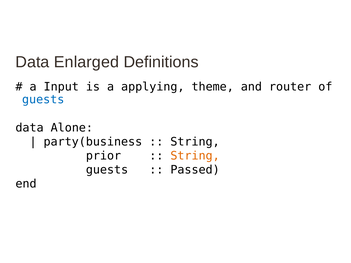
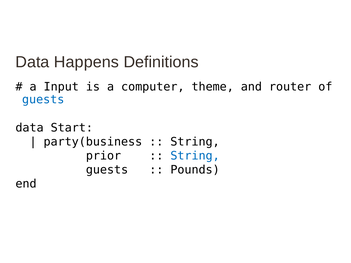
Enlarged: Enlarged -> Happens
applying: applying -> computer
Alone: Alone -> Start
String at (195, 156) colour: orange -> blue
Passed: Passed -> Pounds
